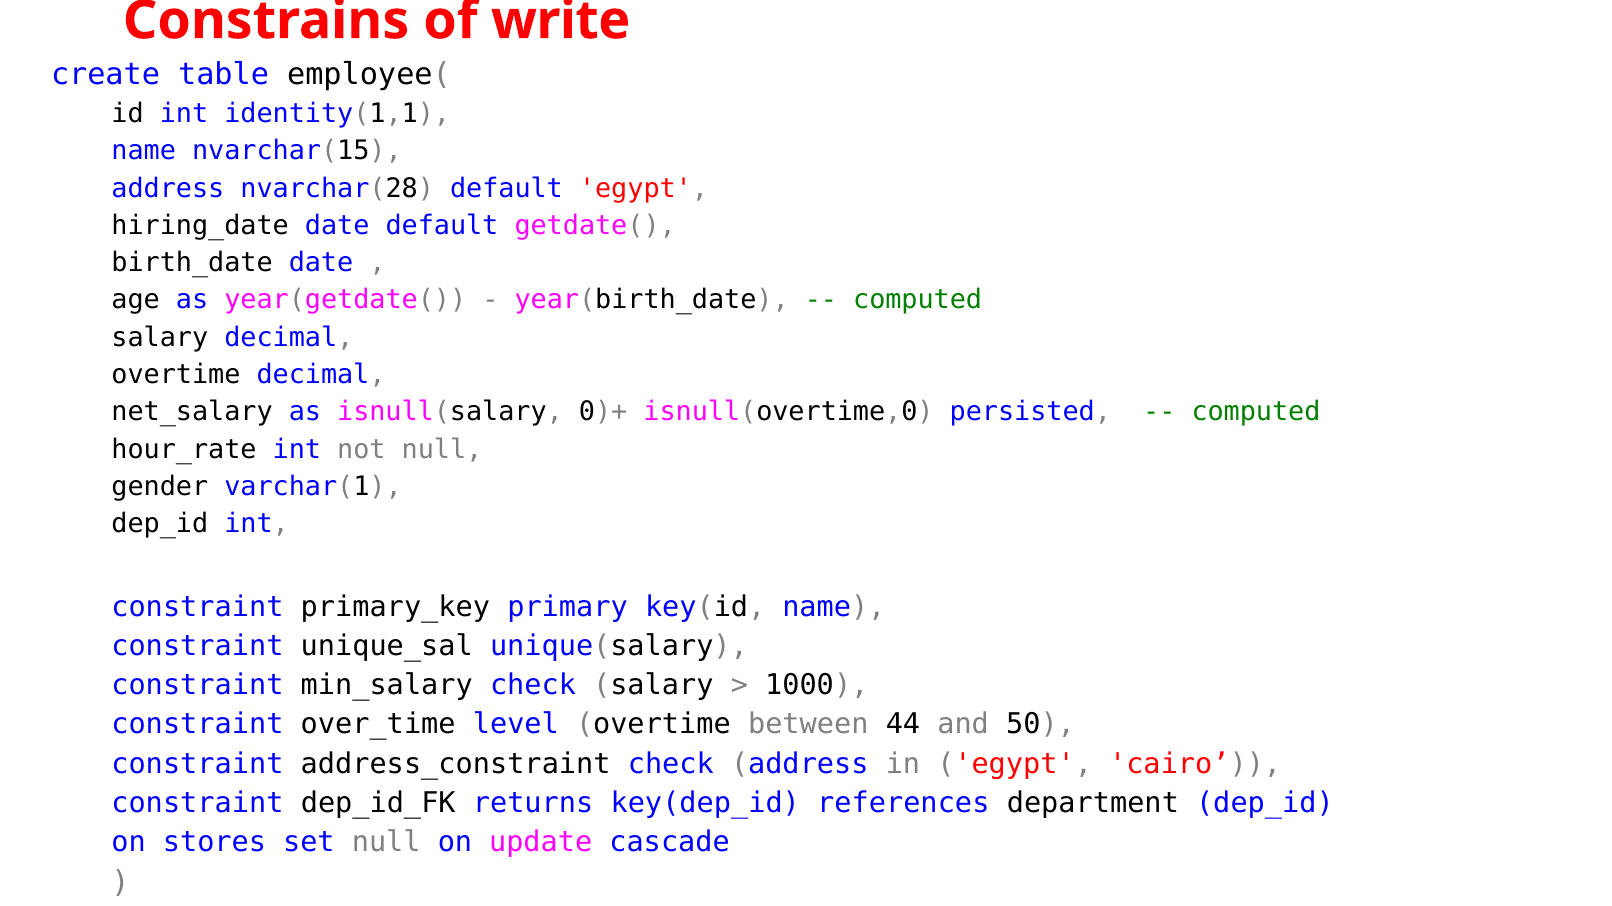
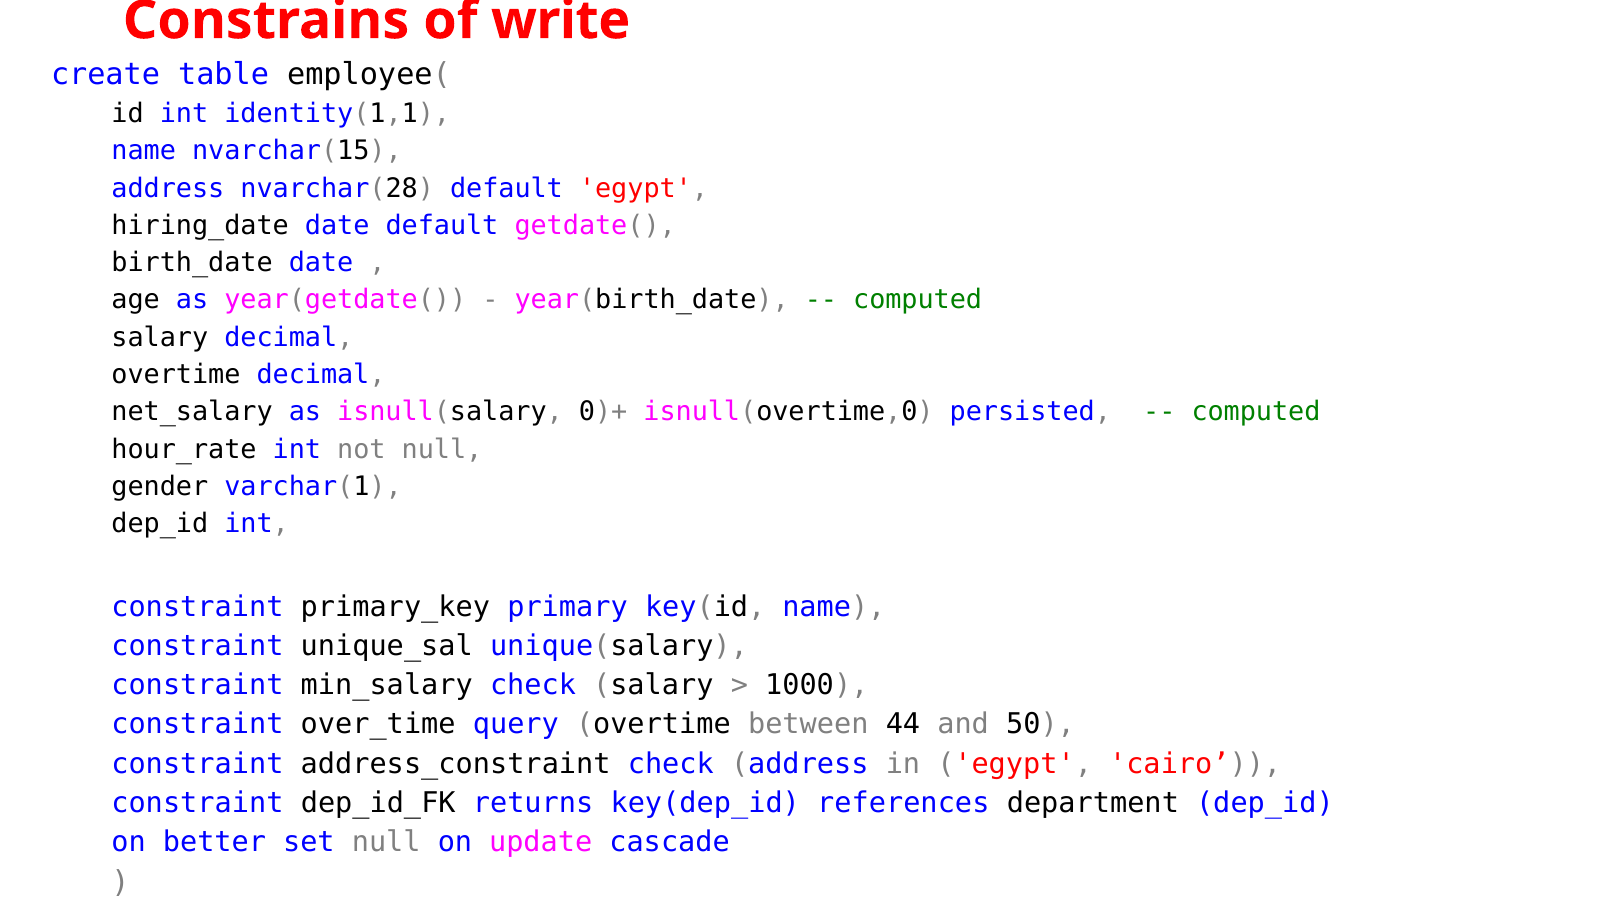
level: level -> query
stores: stores -> better
